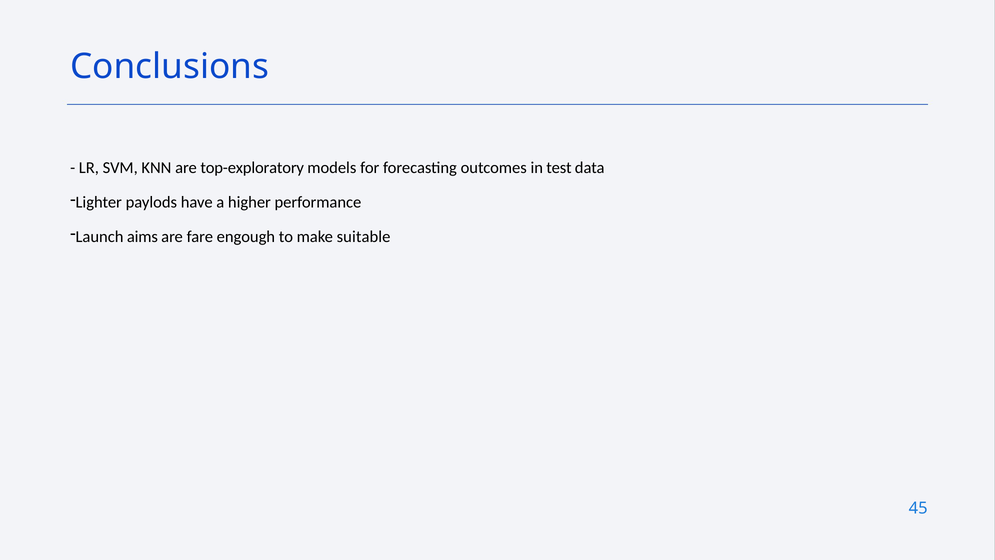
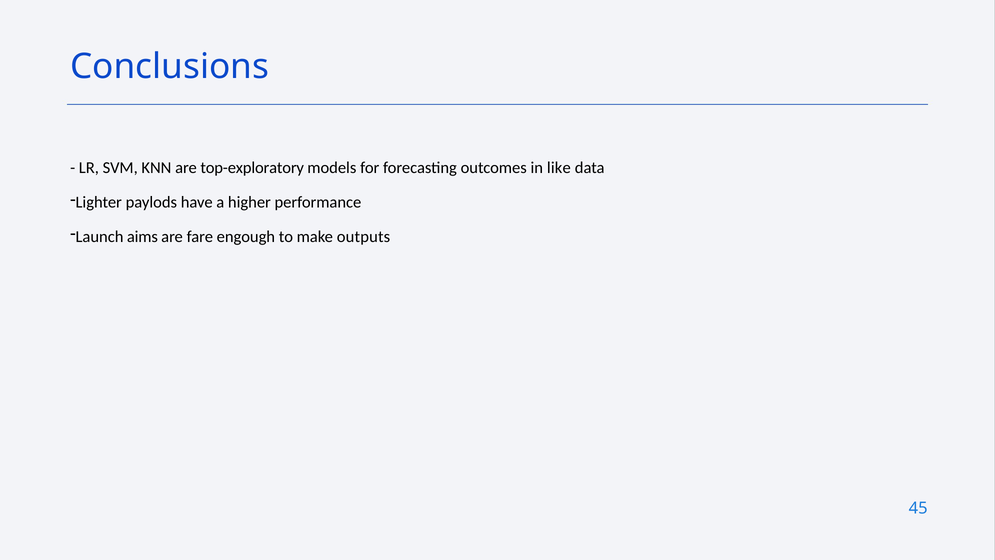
test: test -> like
suitable: suitable -> outputs
